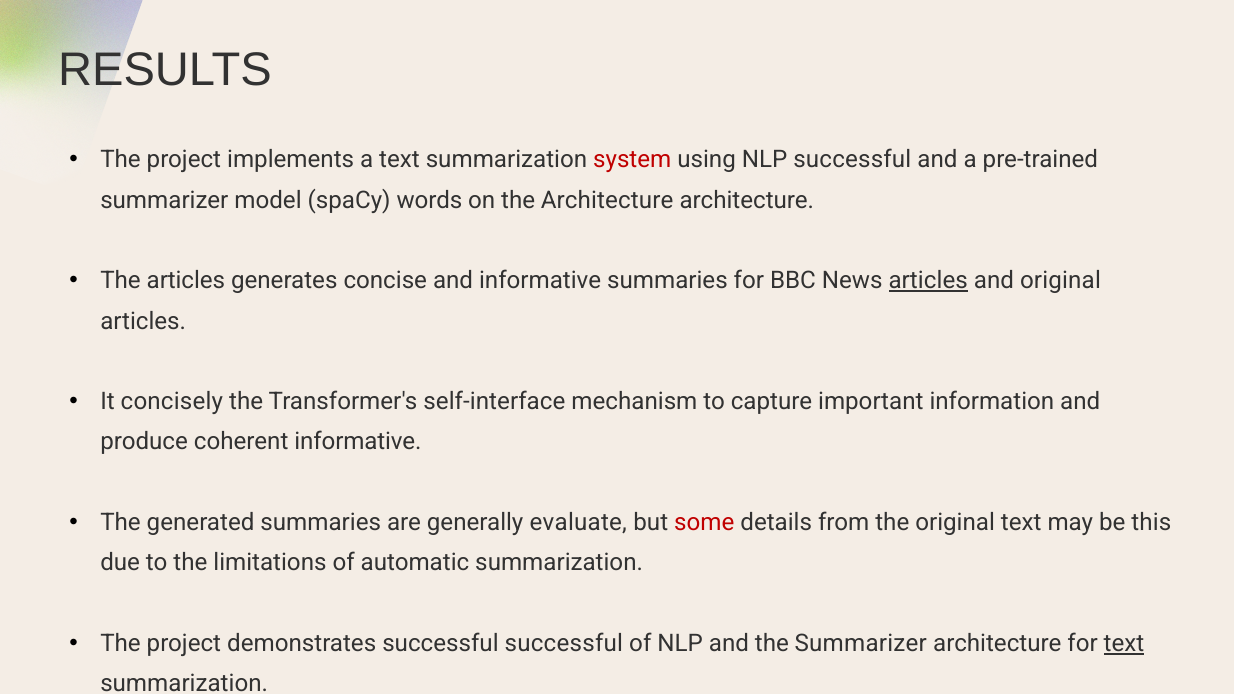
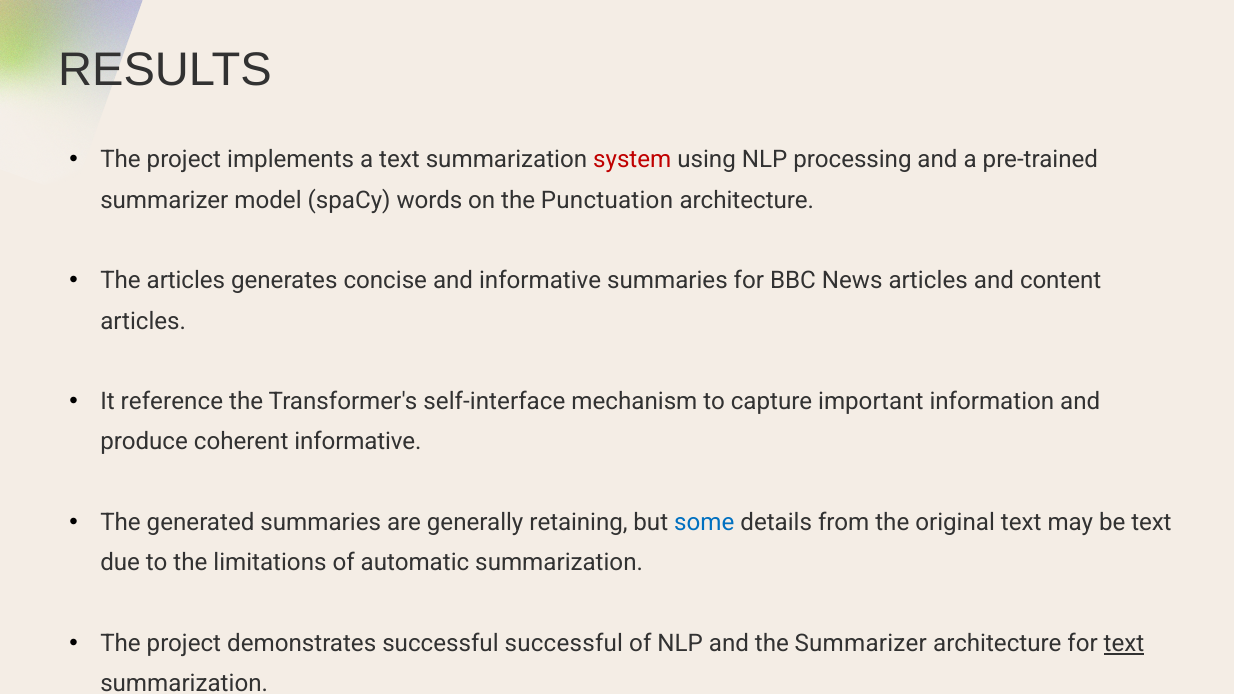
NLP successful: successful -> processing
the Architecture: Architecture -> Punctuation
articles at (928, 281) underline: present -> none
and original: original -> content
concisely: concisely -> reference
evaluate: evaluate -> retaining
some colour: red -> blue
be this: this -> text
